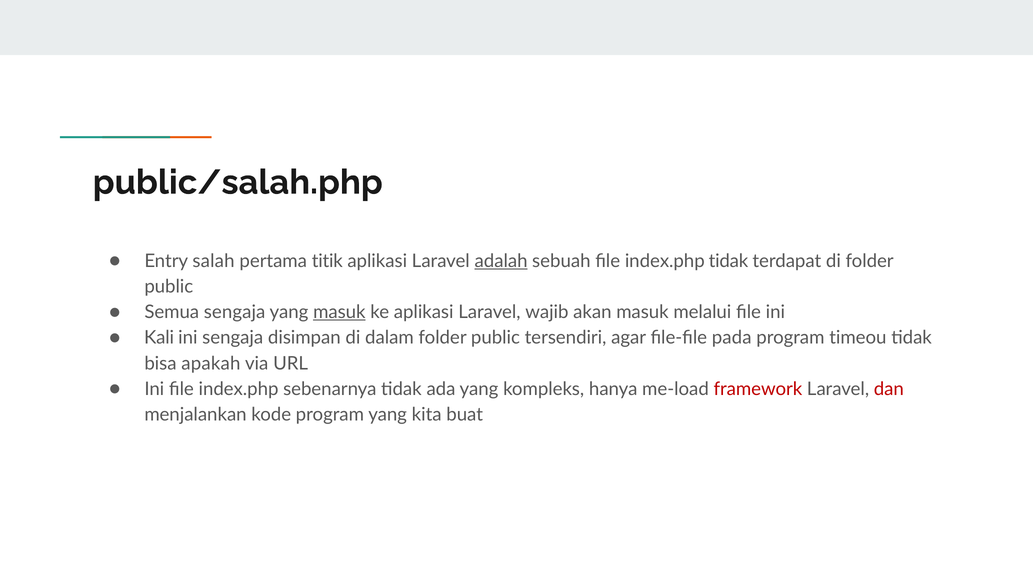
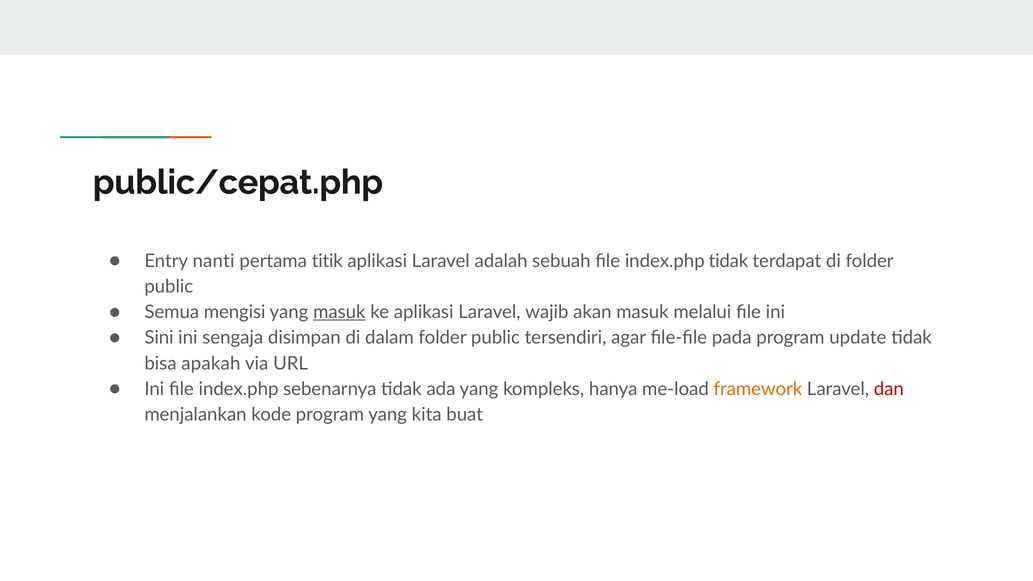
public/salah.php: public/salah.php -> public/cepat.php
salah: salah -> nanti
adalah underline: present -> none
Semua sengaja: sengaja -> mengisi
Kali: Kali -> Sini
timeou: timeou -> update
framework colour: red -> orange
